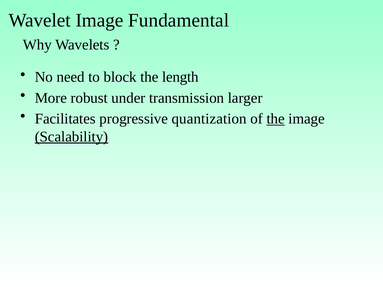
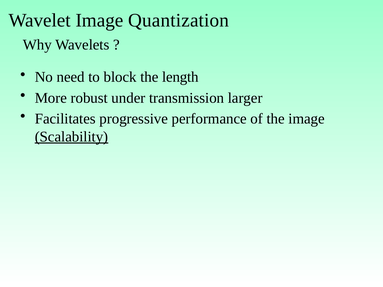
Fundamental: Fundamental -> Quantization
quantization: quantization -> performance
the at (276, 119) underline: present -> none
